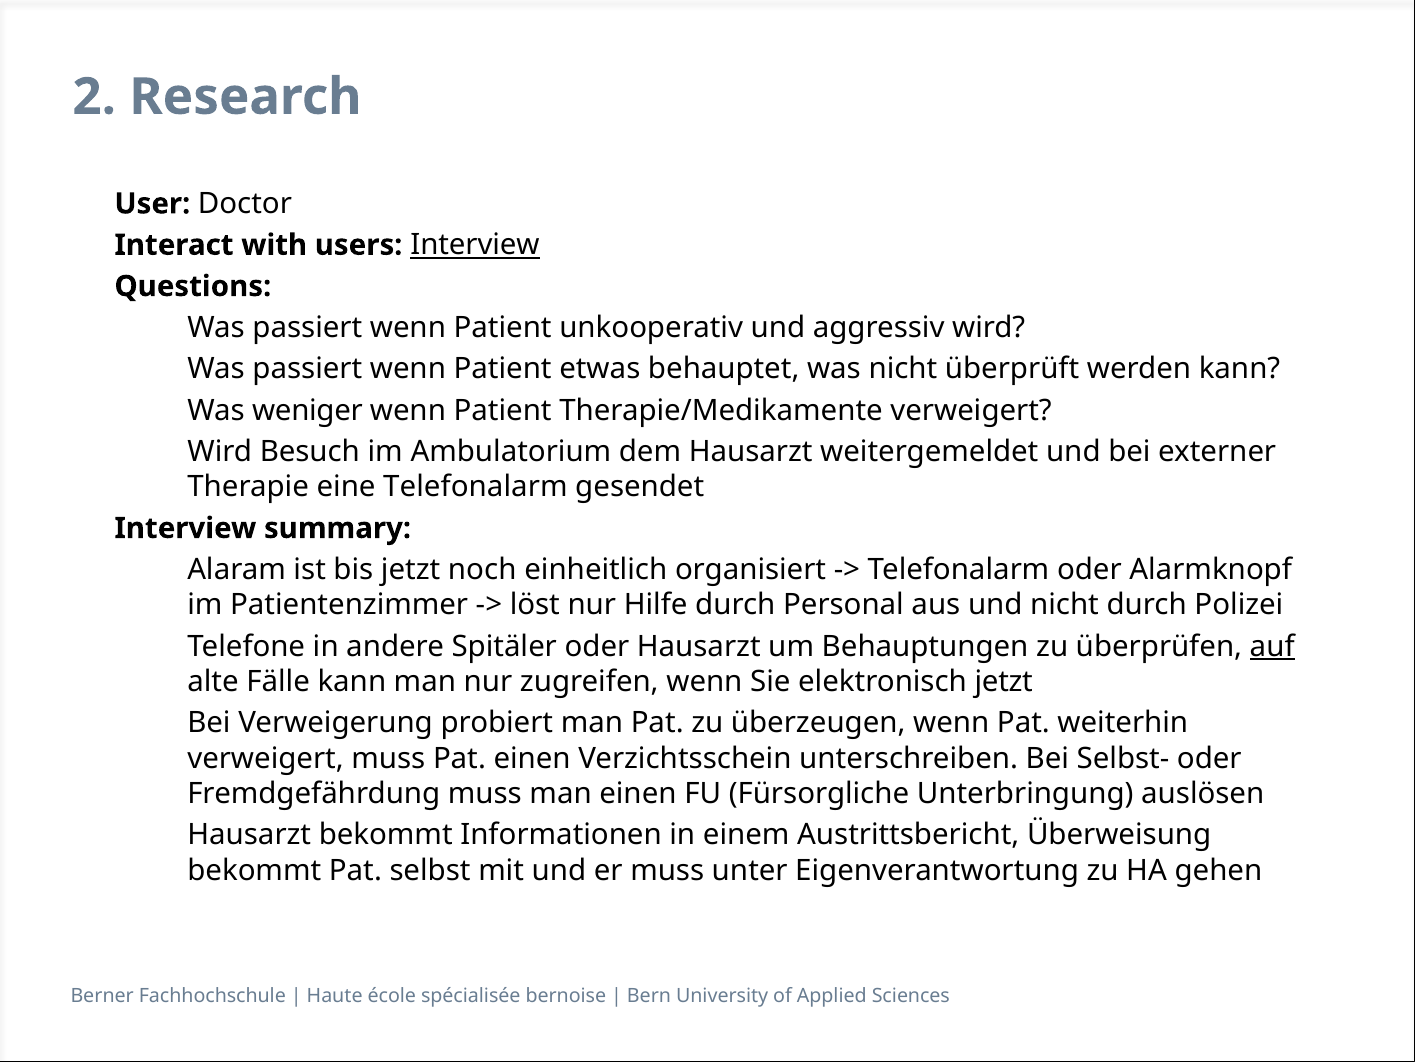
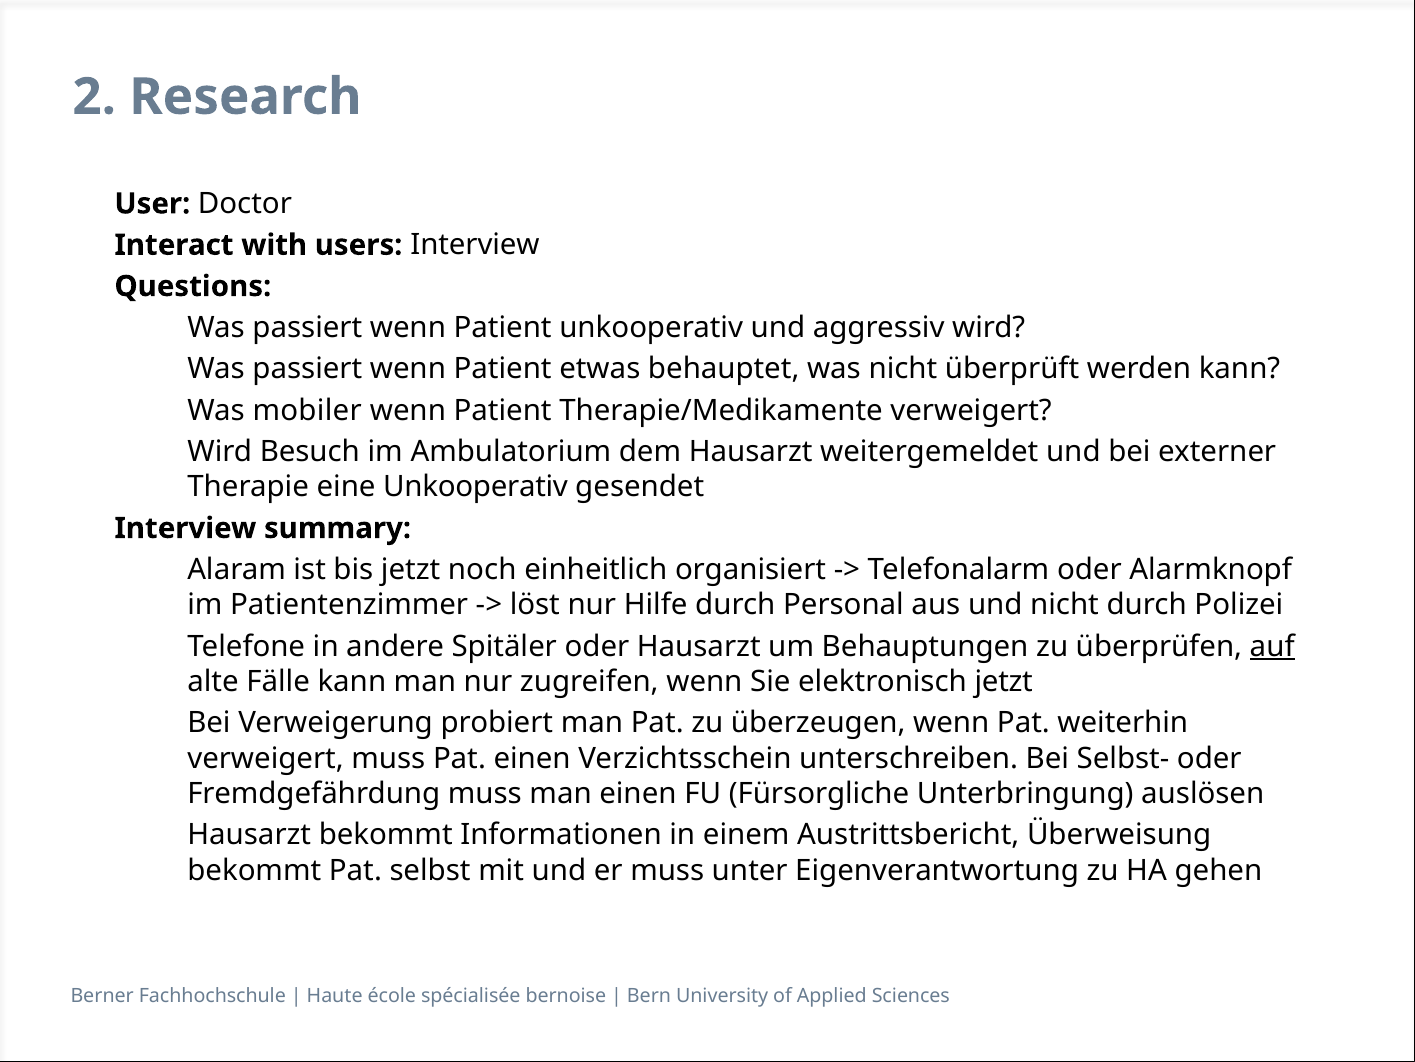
Interview at (475, 245) underline: present -> none
weniger: weniger -> mobiler
eine Telefonalarm: Telefonalarm -> Unkooperativ
